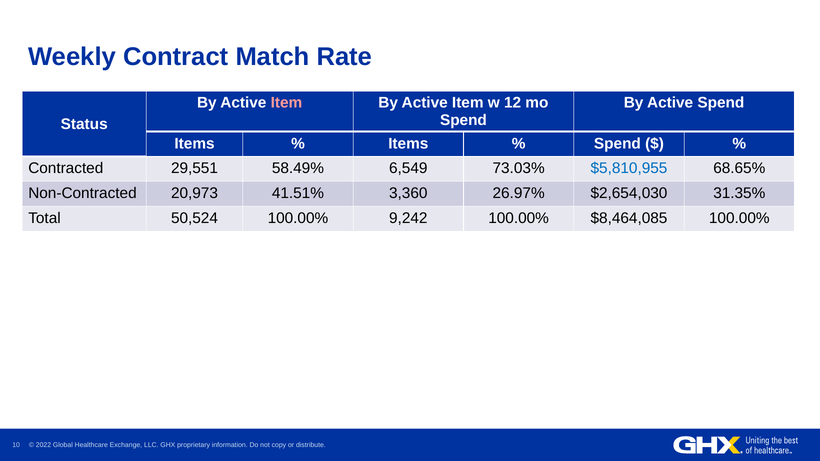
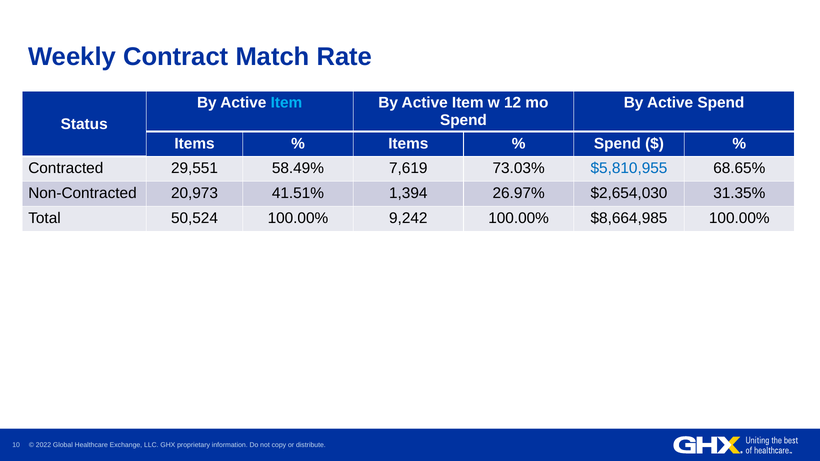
Item at (286, 103) colour: pink -> light blue
6,549: 6,549 -> 7,619
3,360: 3,360 -> 1,394
$8,464,085: $8,464,085 -> $8,664,985
